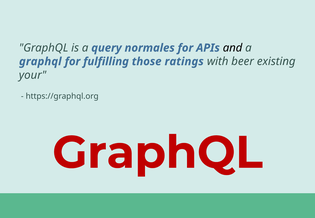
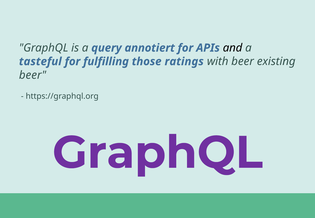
normales: normales -> annotiert
graphql at (40, 61): graphql -> tasteful
your at (33, 75): your -> beer
GraphQL at (158, 153) colour: red -> purple
